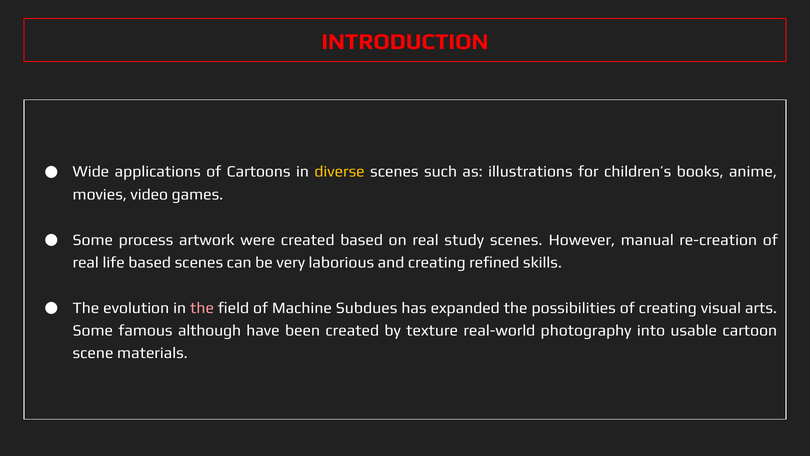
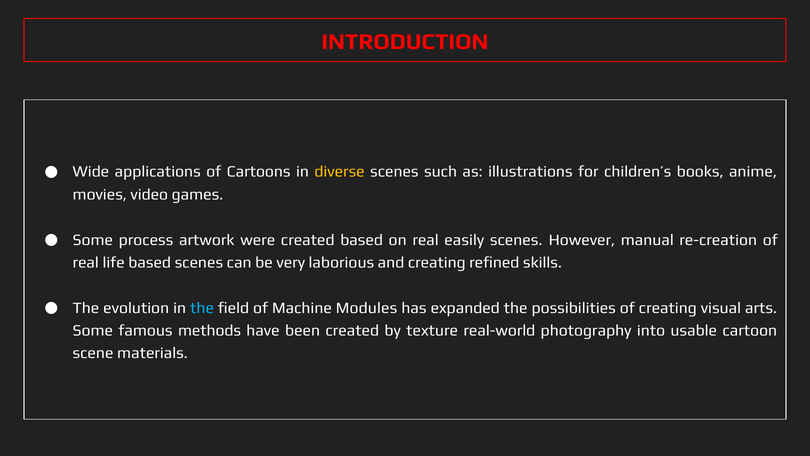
study: study -> easily
the at (202, 308) colour: pink -> light blue
Subdues: Subdues -> Modules
although: although -> methods
